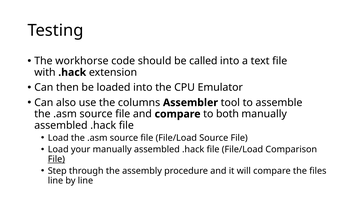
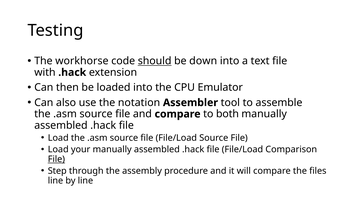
should underline: none -> present
called: called -> down
columns: columns -> notation
